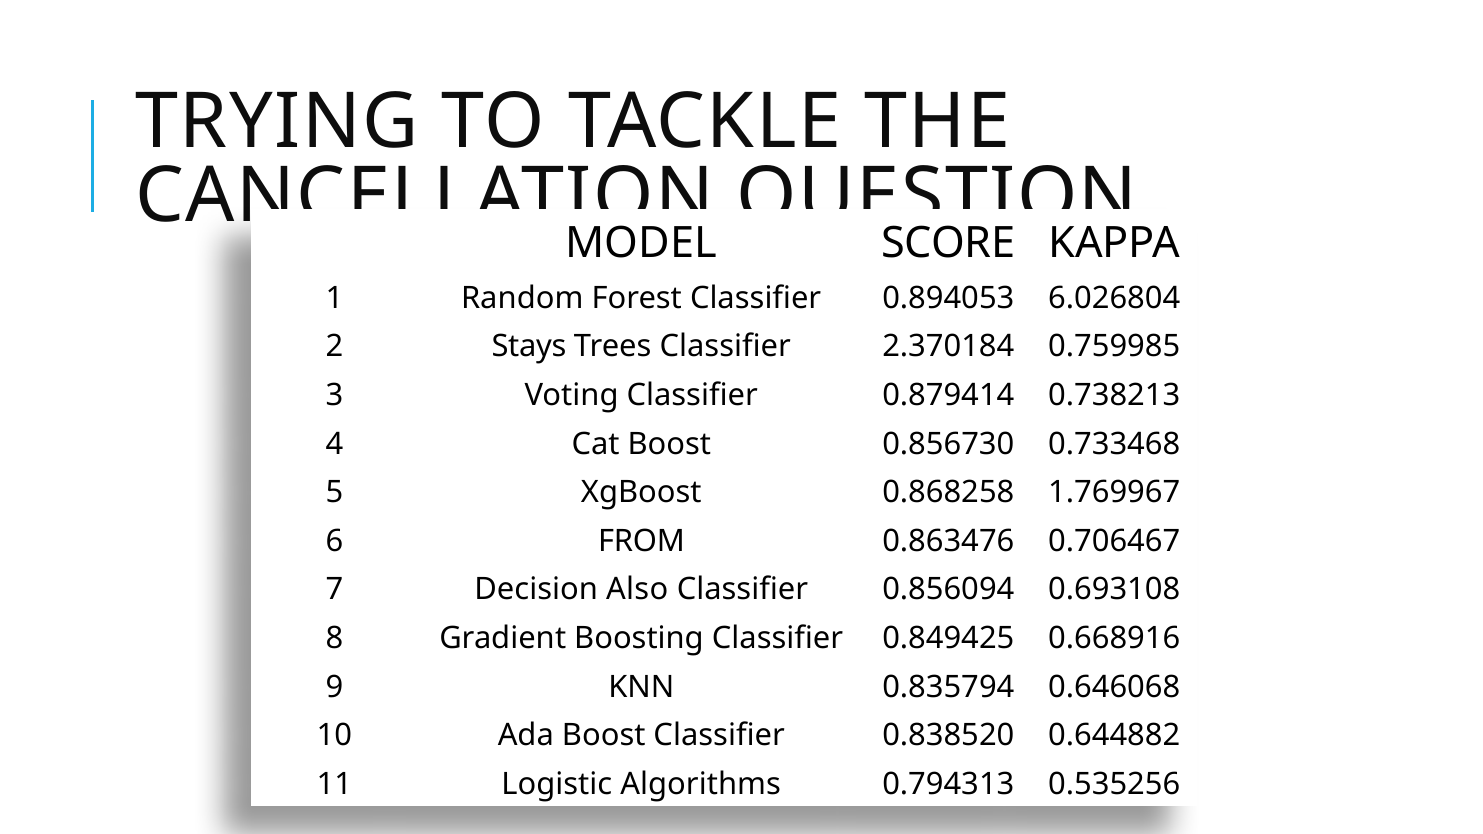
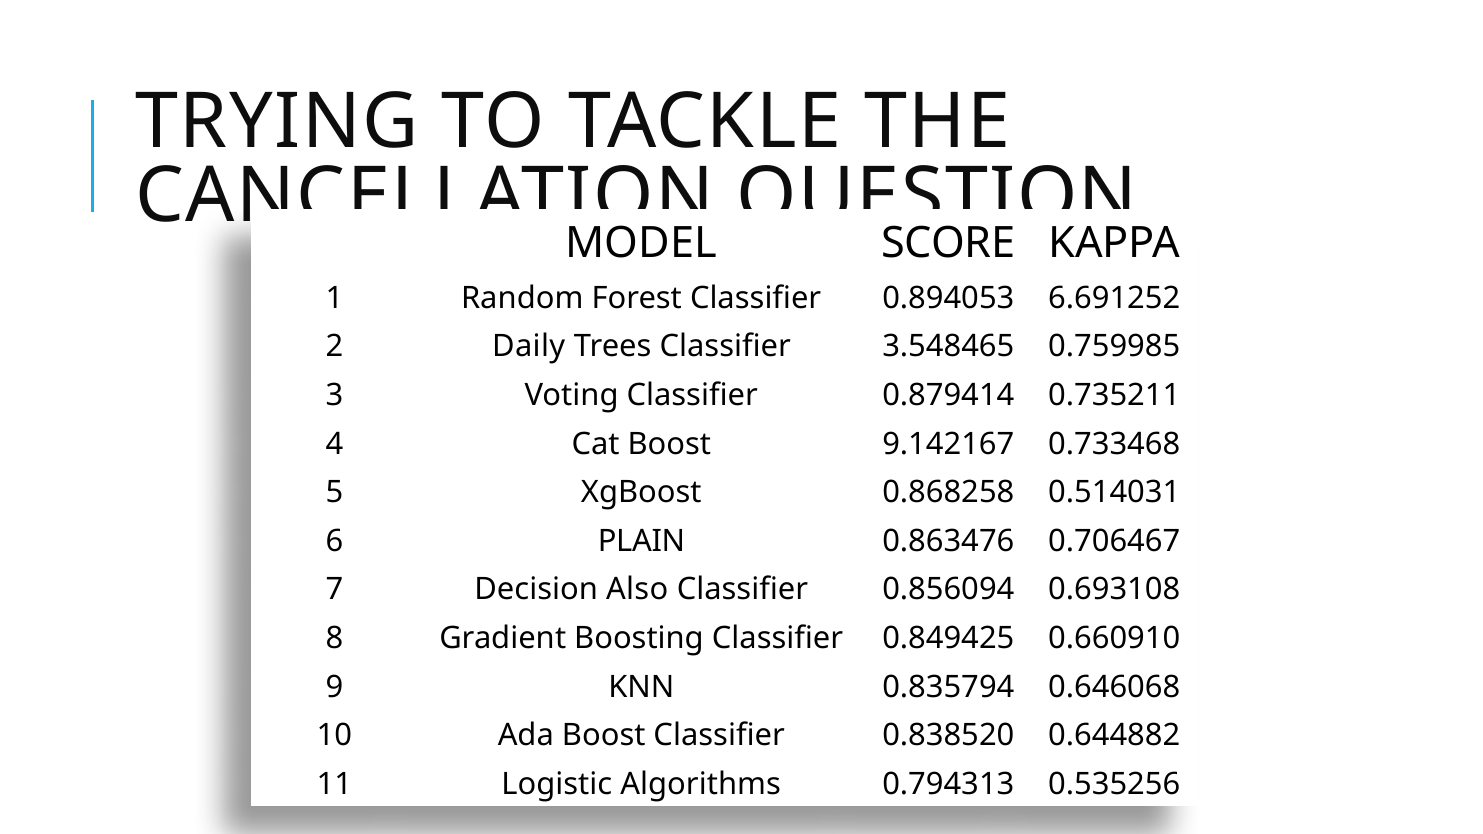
6.026804: 6.026804 -> 6.691252
Stays: Stays -> Daily
2.370184: 2.370184 -> 3.548465
0.738213: 0.738213 -> 0.735211
0.856730: 0.856730 -> 9.142167
1.769967: 1.769967 -> 0.514031
FROM: FROM -> PLAIN
0.668916: 0.668916 -> 0.660910
